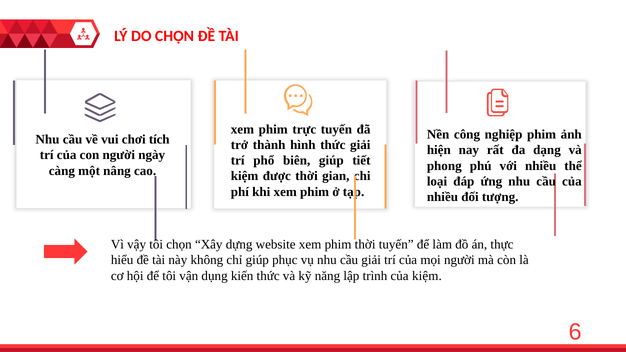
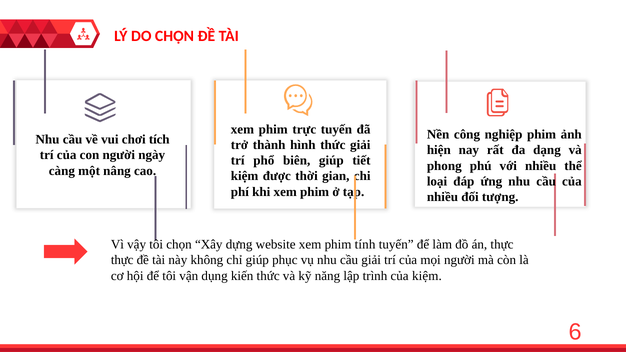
phim thời: thời -> tính
hiểu at (122, 260): hiểu -> thực
